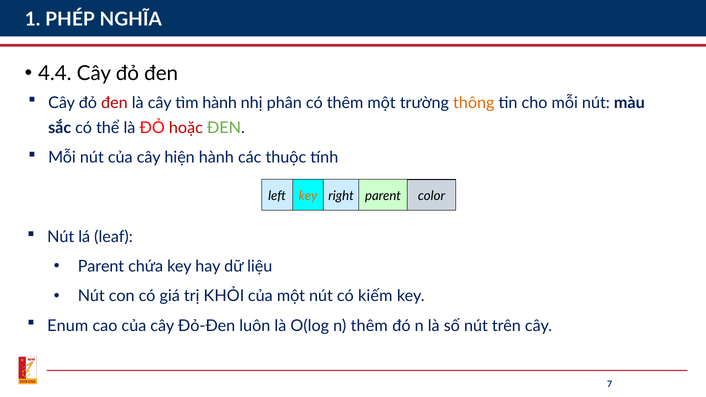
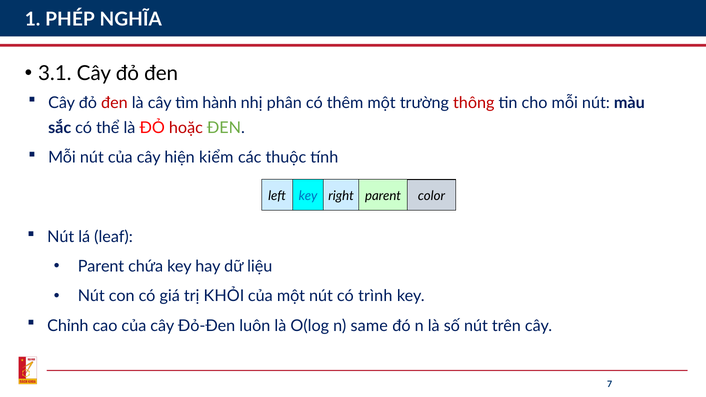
4.4: 4.4 -> 3.1
thông colour: orange -> red
hiện hành: hành -> kiểm
key at (308, 196) colour: orange -> blue
kiếm: kiếm -> trình
Enum: Enum -> Chỉnh
n thêm: thêm -> same
